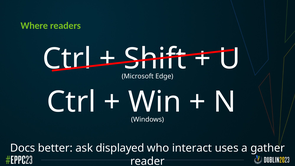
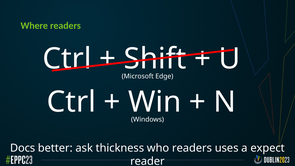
displayed: displayed -> thickness
who interact: interact -> readers
gather: gather -> expect
